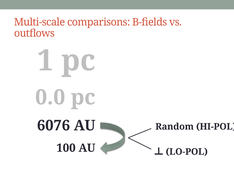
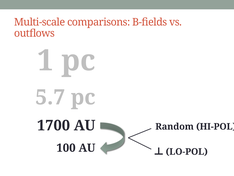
0.0: 0.0 -> 5.7
6076: 6076 -> 1700
